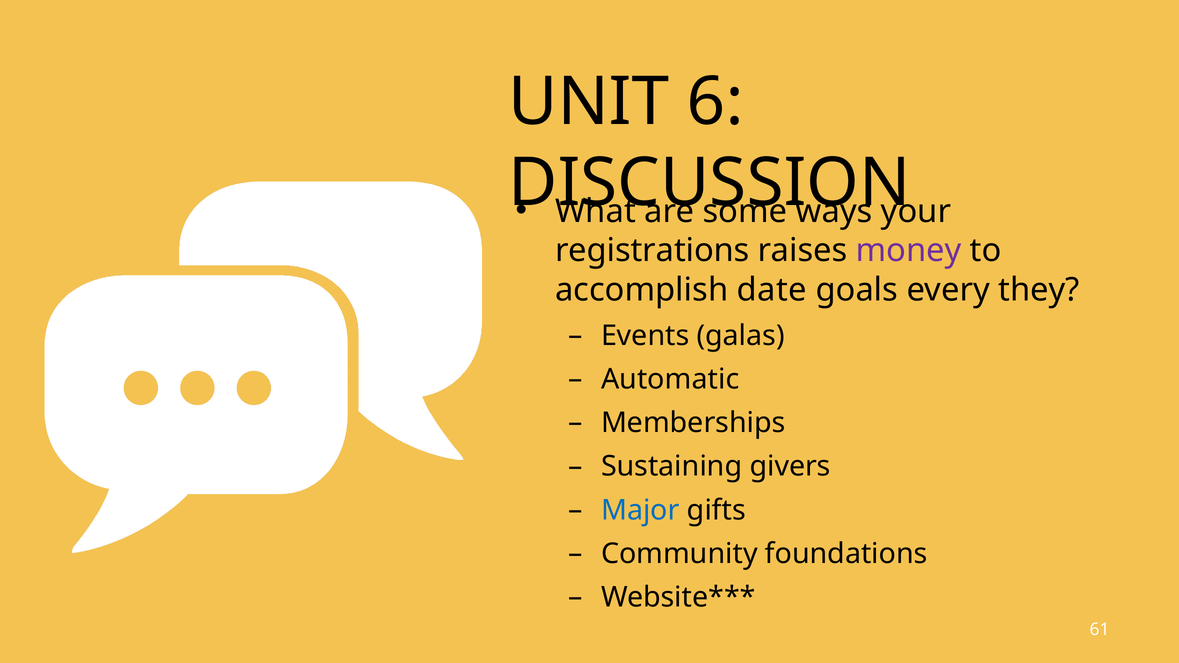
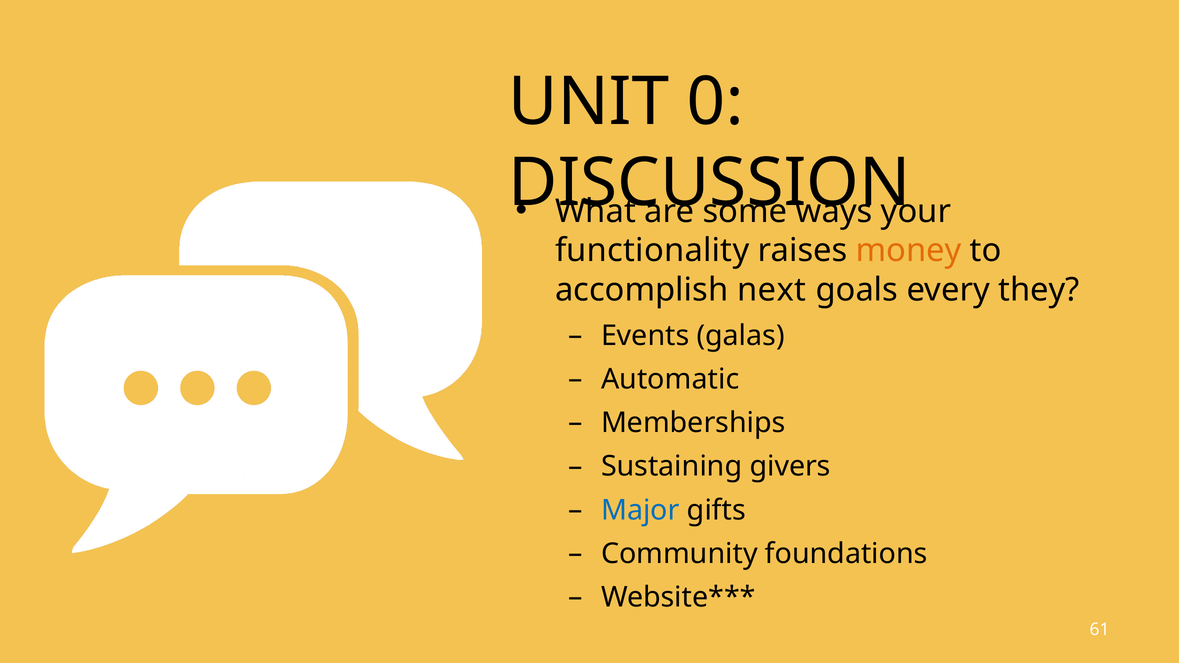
6: 6 -> 0
registrations: registrations -> functionality
money colour: purple -> orange
date: date -> next
